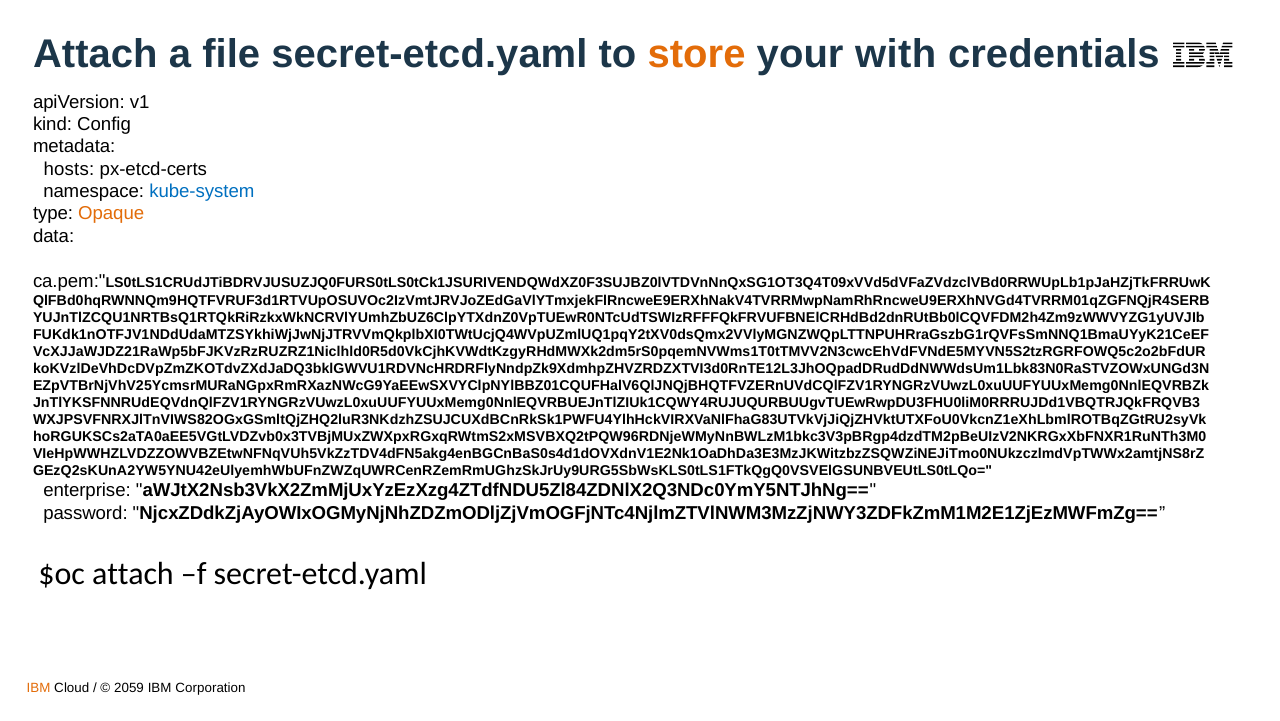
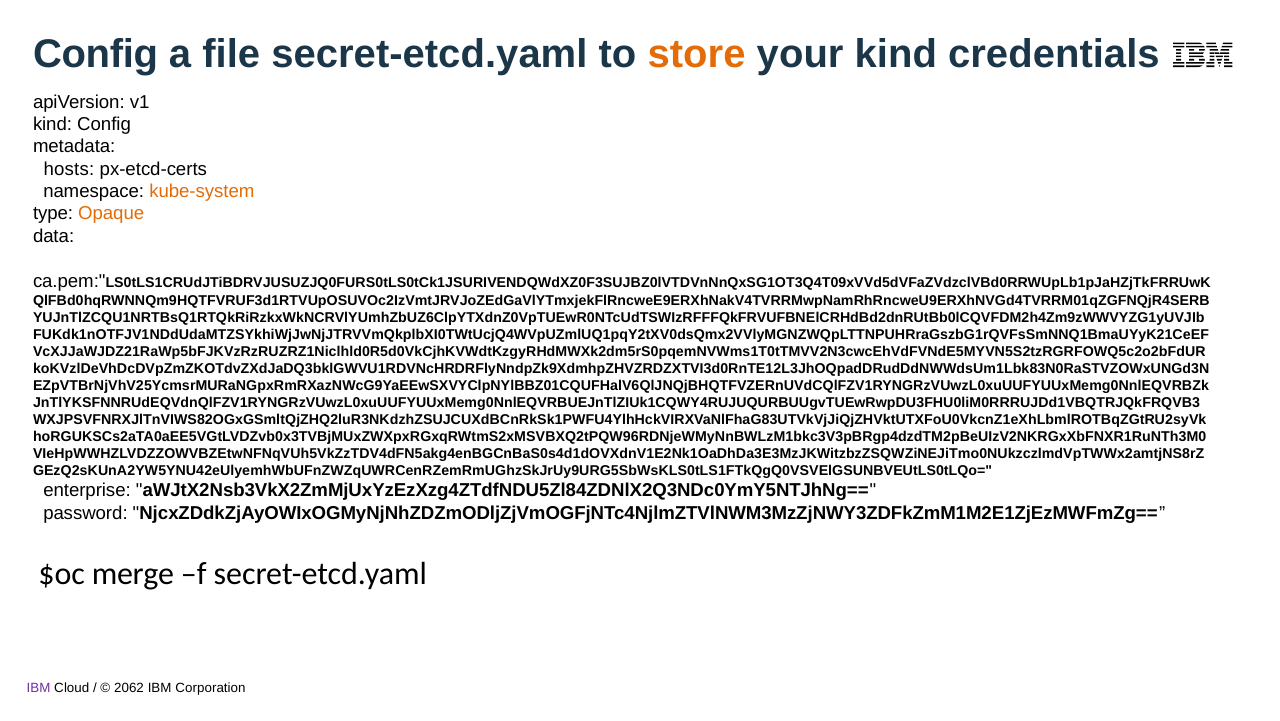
Attach at (95, 54): Attach -> Config
your with: with -> kind
kube-system colour: blue -> orange
$oc attach: attach -> merge
IBM at (39, 688) colour: orange -> purple
2059: 2059 -> 2062
